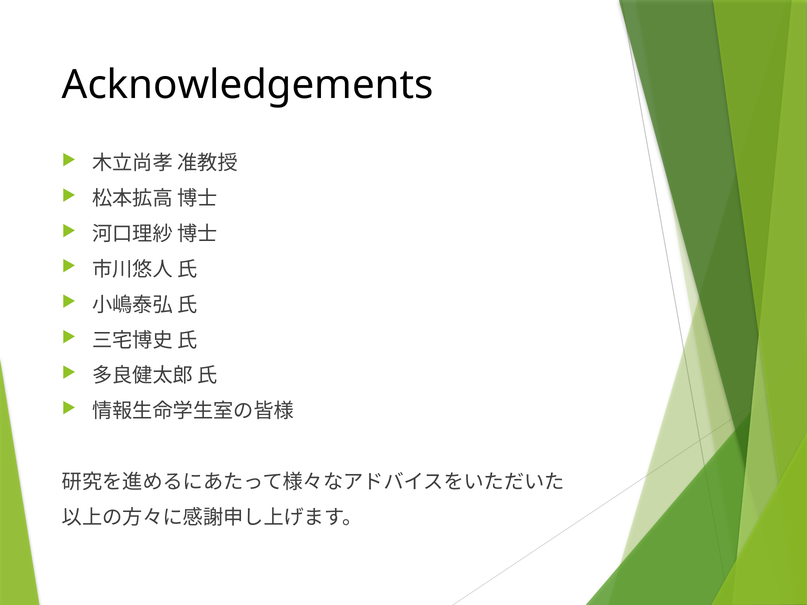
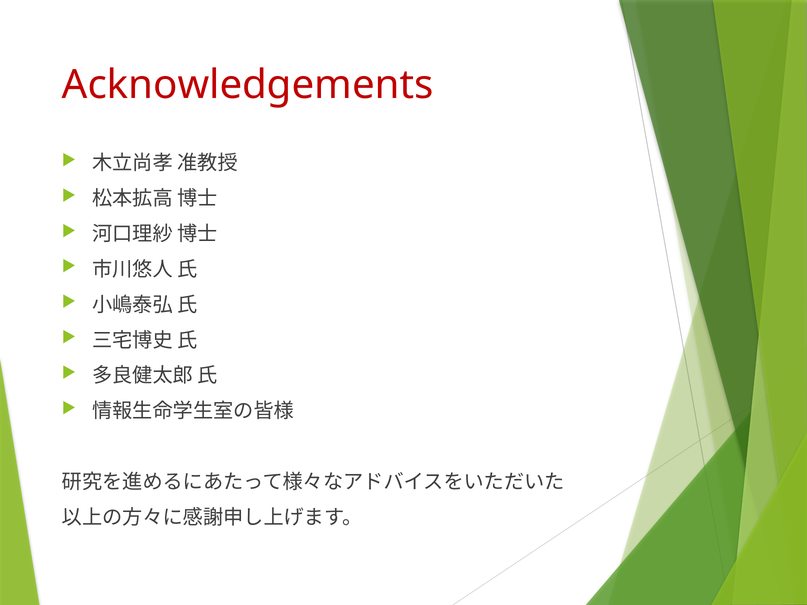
Acknowledgements colour: black -> red
